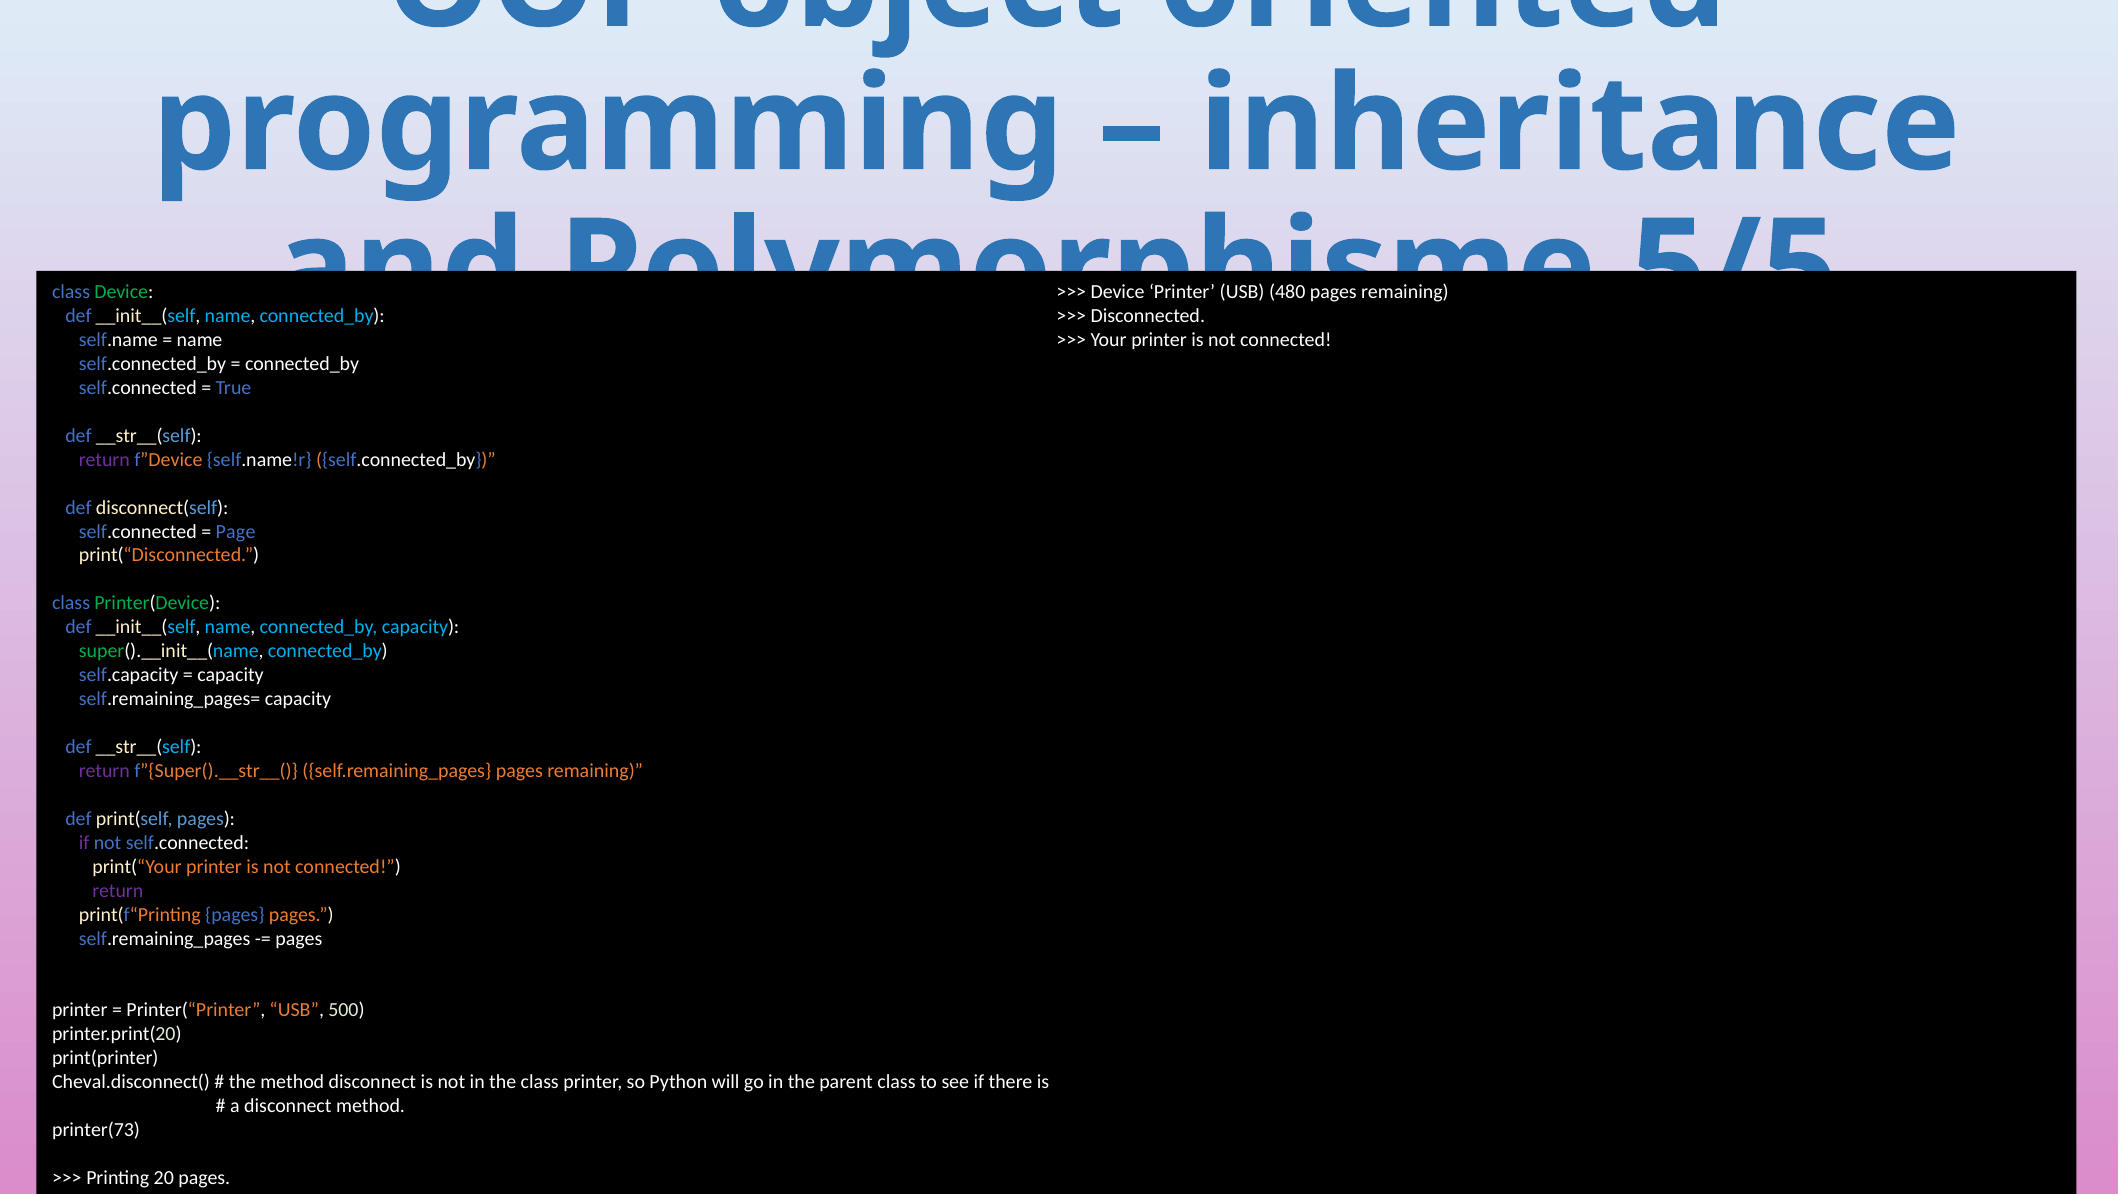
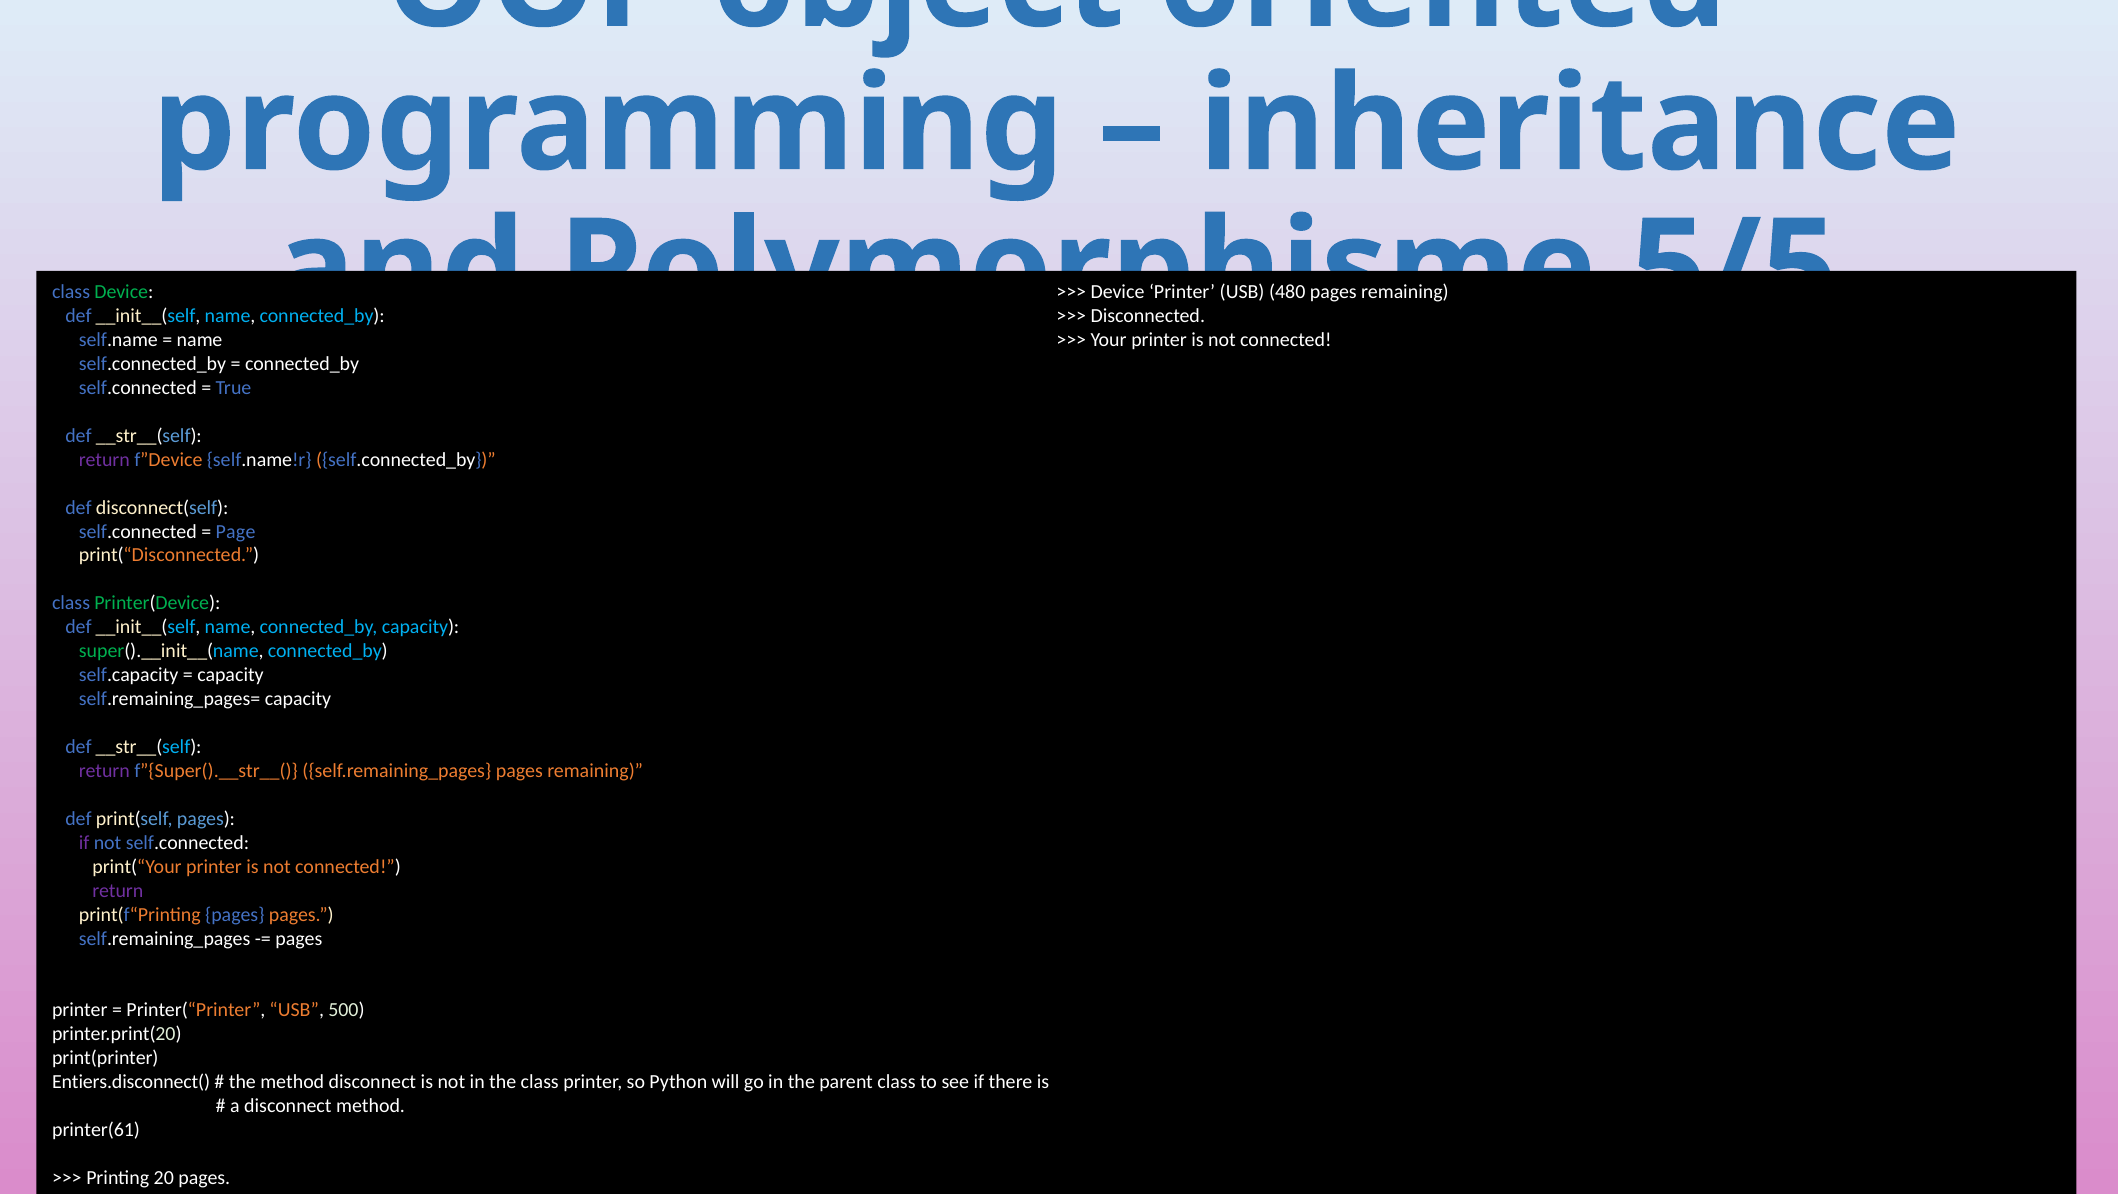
Cheval.disconnect(: Cheval.disconnect( -> Entiers.disconnect(
printer(73: printer(73 -> printer(61
